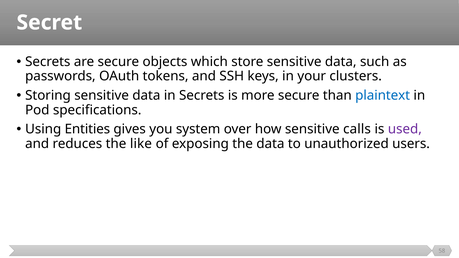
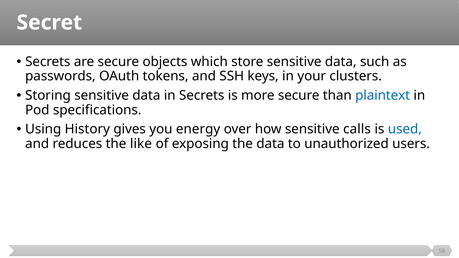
Entities: Entities -> History
system: system -> energy
used colour: purple -> blue
